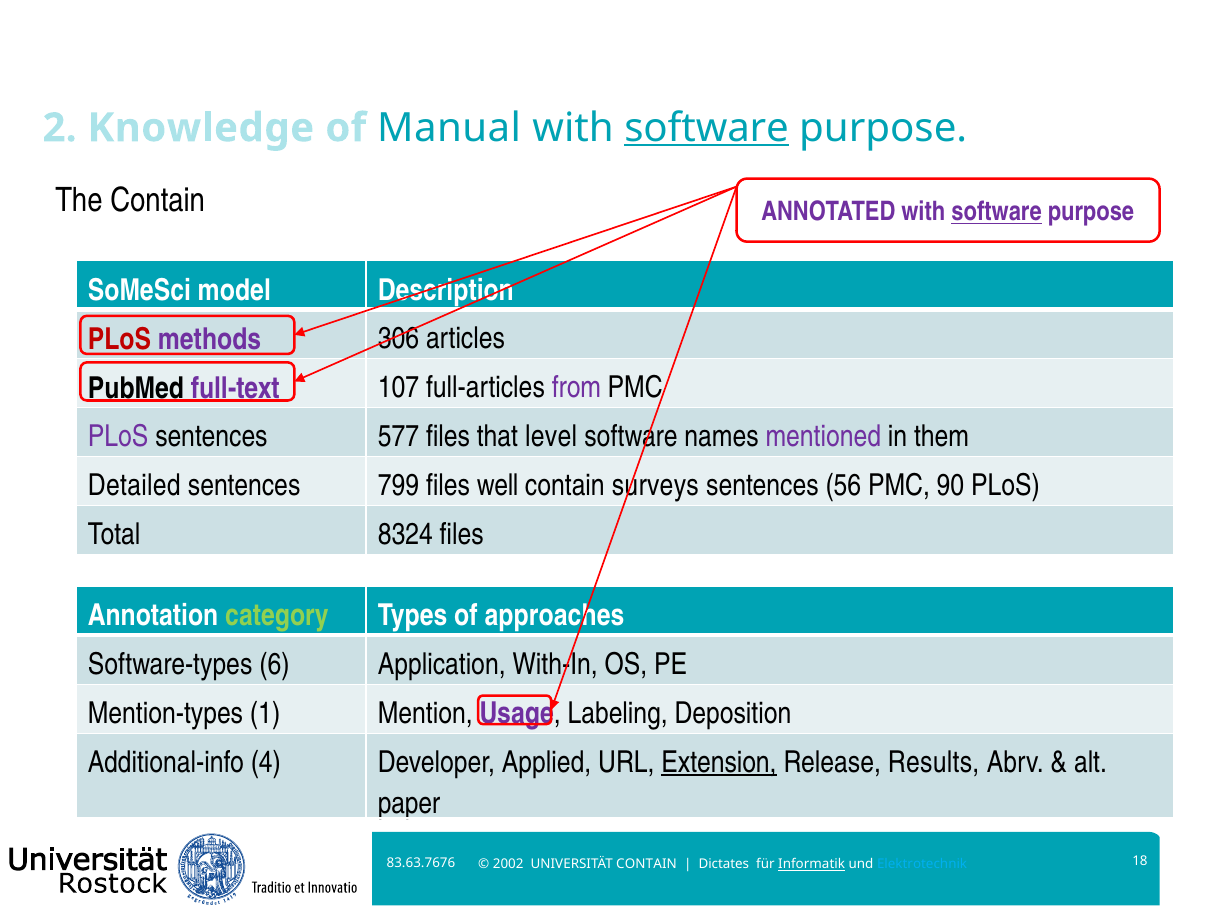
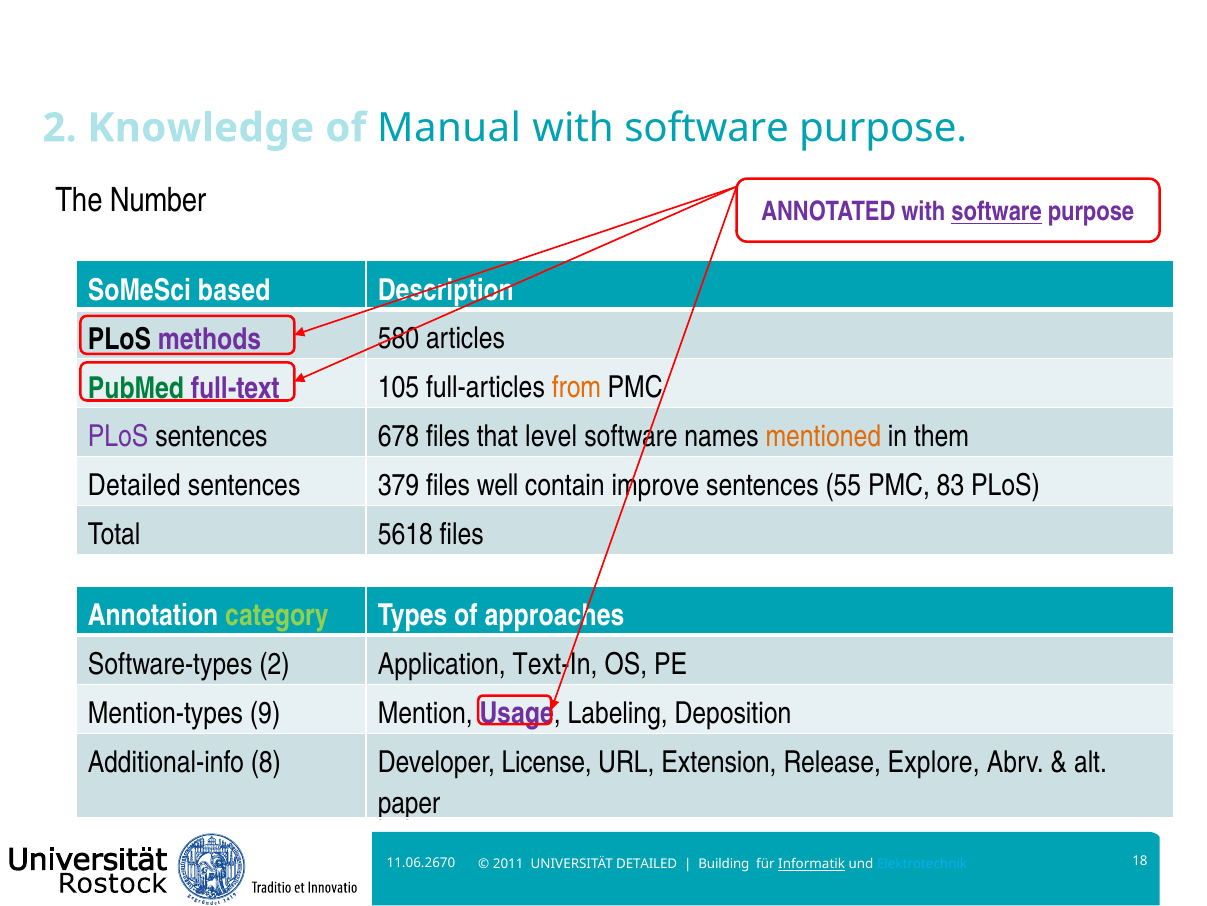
software at (707, 128) underline: present -> none
The Contain: Contain -> Number
model: model -> based
PLoS at (120, 339) colour: red -> black
306: 306 -> 580
PubMed colour: black -> green
107: 107 -> 105
from colour: purple -> orange
577: 577 -> 678
mentioned colour: purple -> orange
799: 799 -> 379
surveys: surveys -> improve
56: 56 -> 55
90: 90 -> 83
8324: 8324 -> 5618
Software-types 6: 6 -> 2
With-In: With-In -> Text-In
1: 1 -> 9
4: 4 -> 8
Applied: Applied -> License
Extension underline: present -> none
Results: Results -> Explore
83.63.7676: 83.63.7676 -> 11.06.2670
2002: 2002 -> 2011
UNIVERSITÄT CONTAIN: CONTAIN -> DETAILED
Dictates: Dictates -> Building
